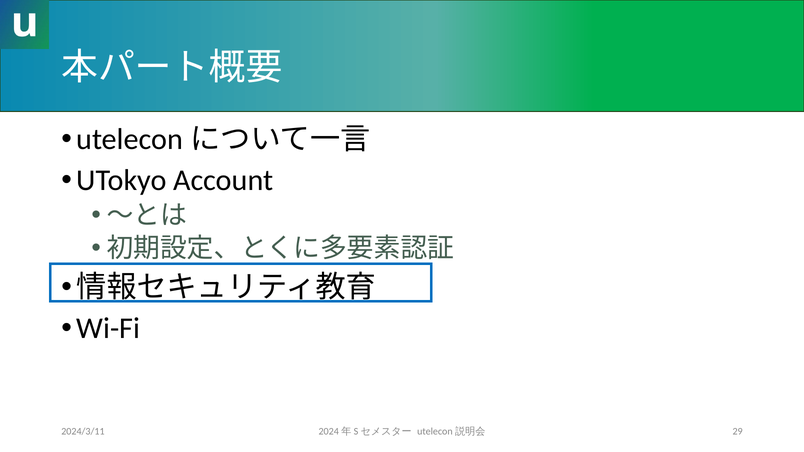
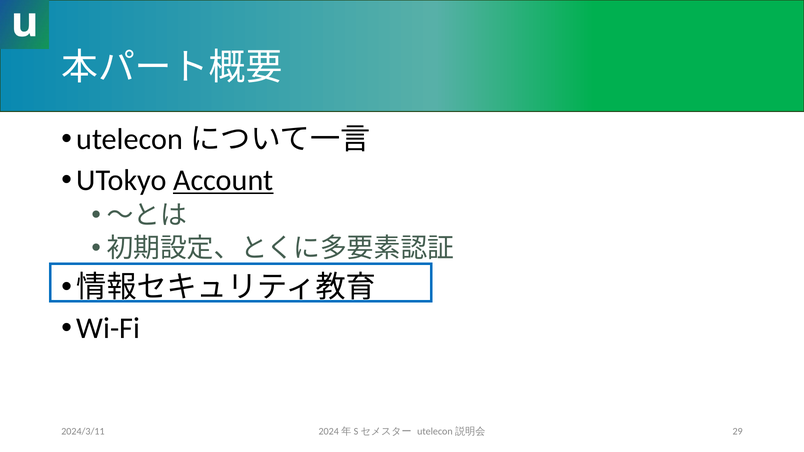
Account underline: none -> present
